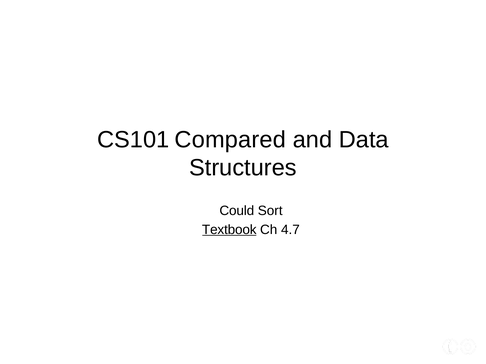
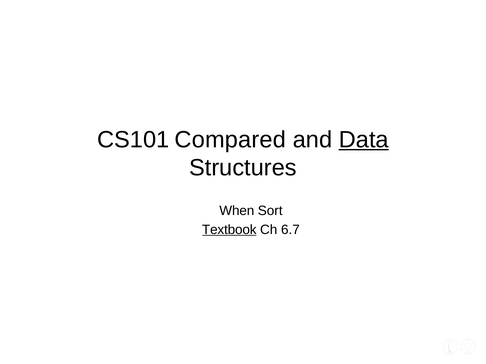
Data underline: none -> present
Could: Could -> When
4.7: 4.7 -> 6.7
